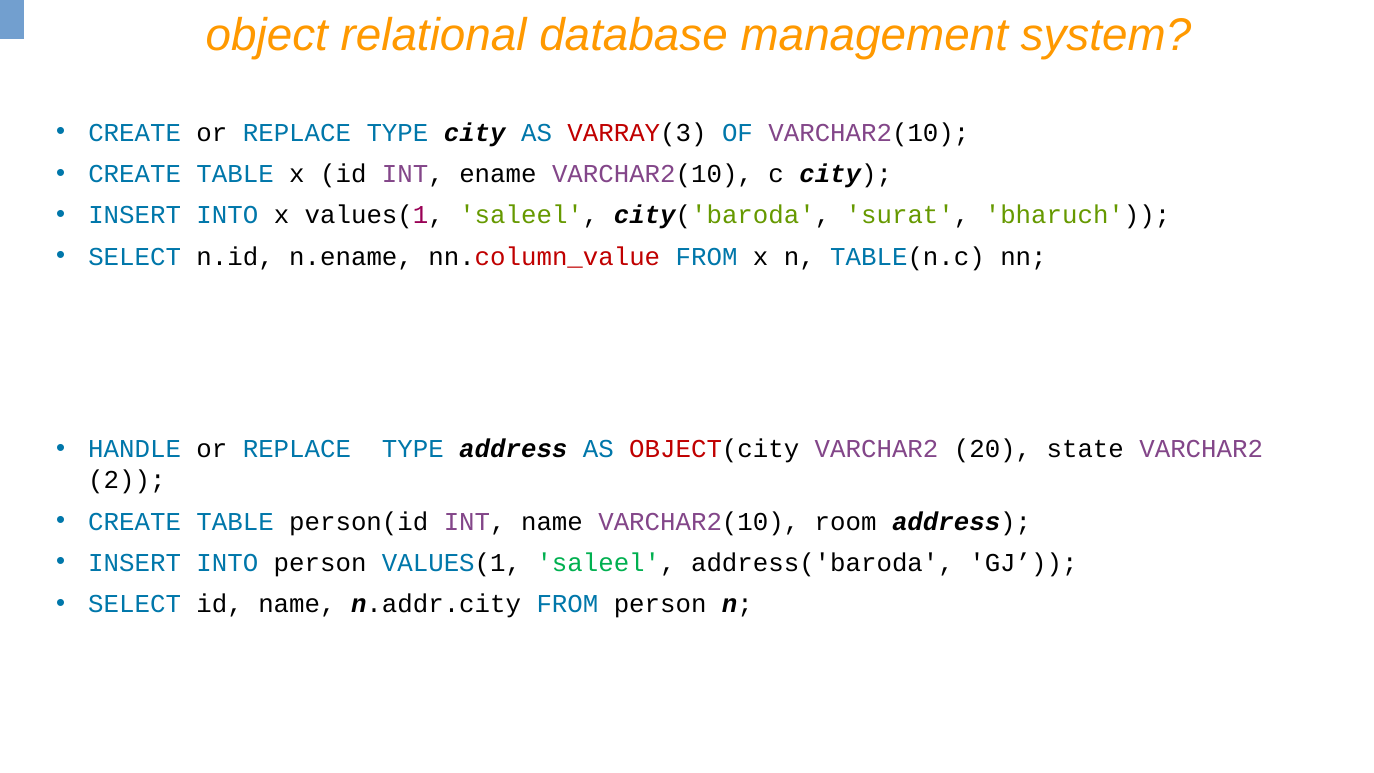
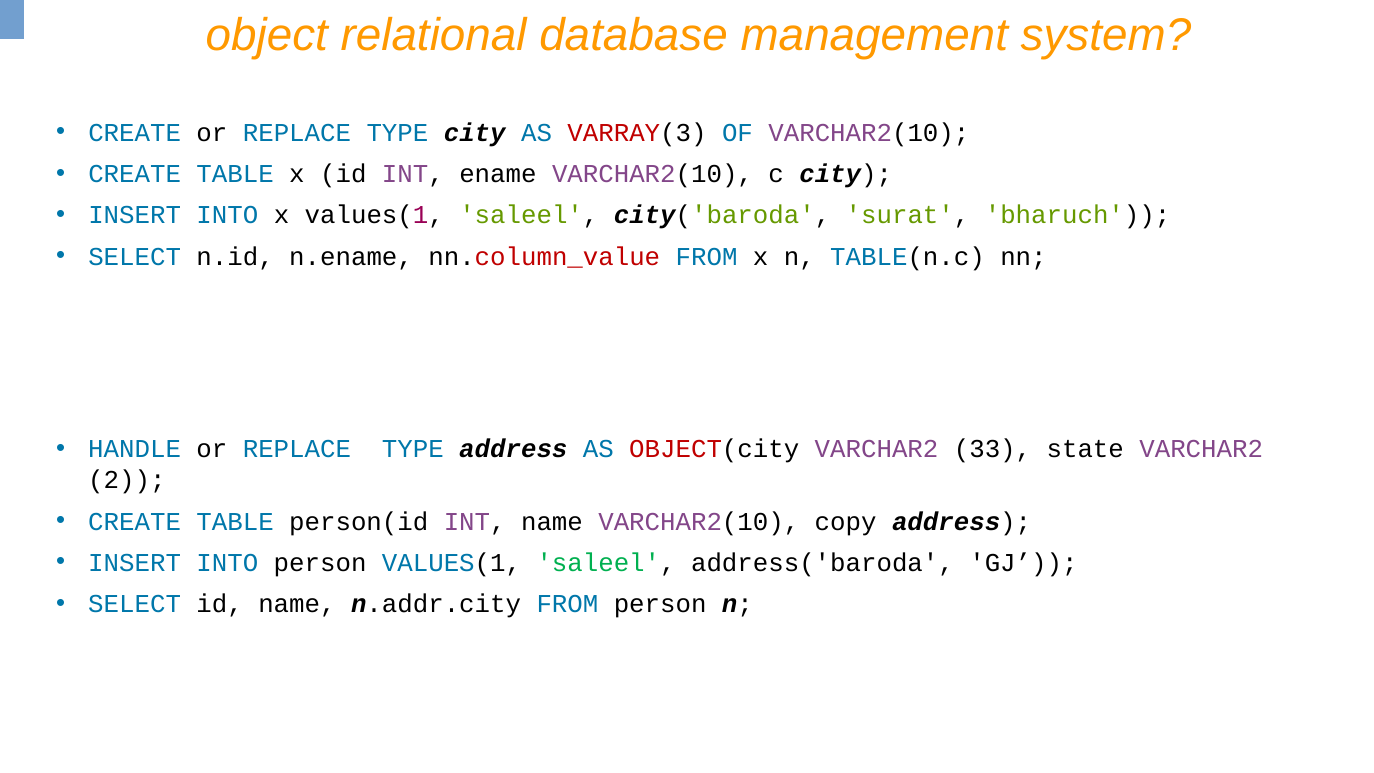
20: 20 -> 33
room: room -> copy
